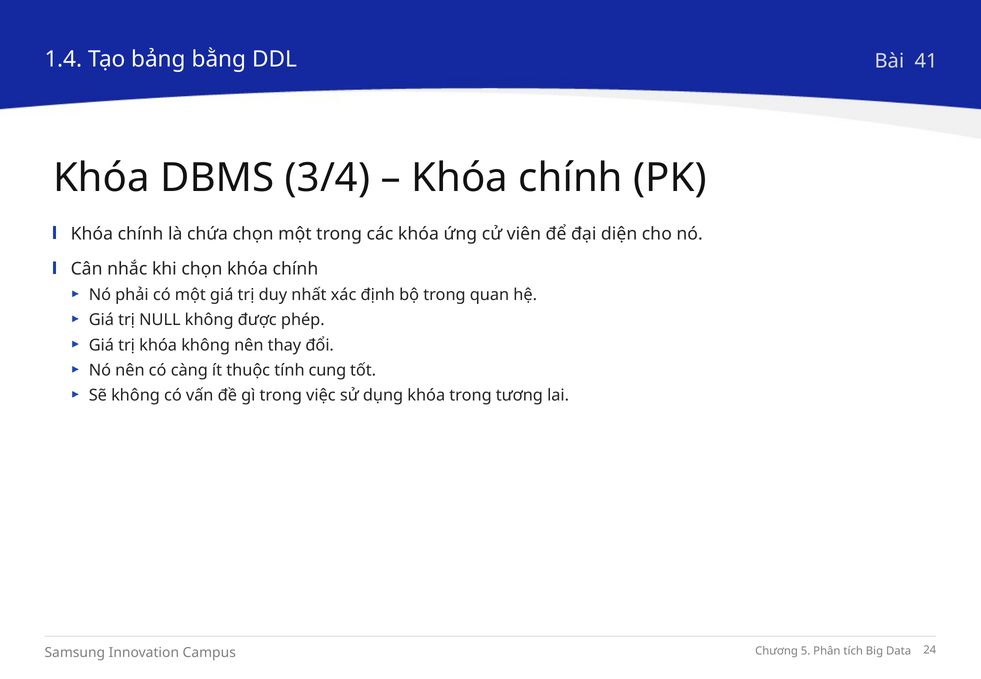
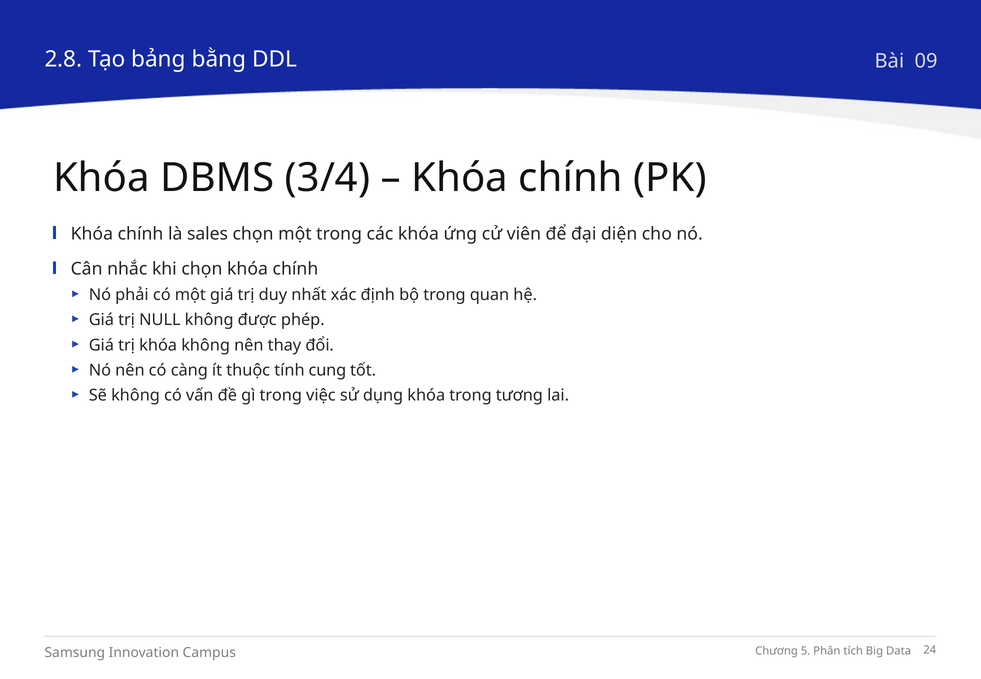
1.4: 1.4 -> 2.8
41: 41 -> 09
chứa: chứa -> sales
